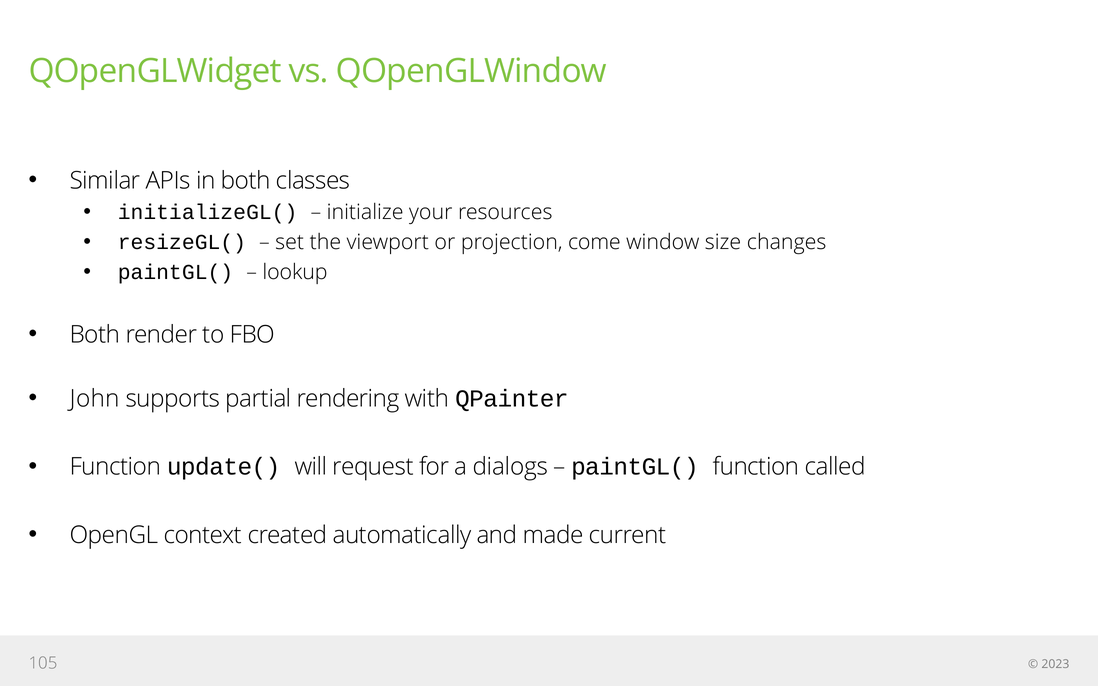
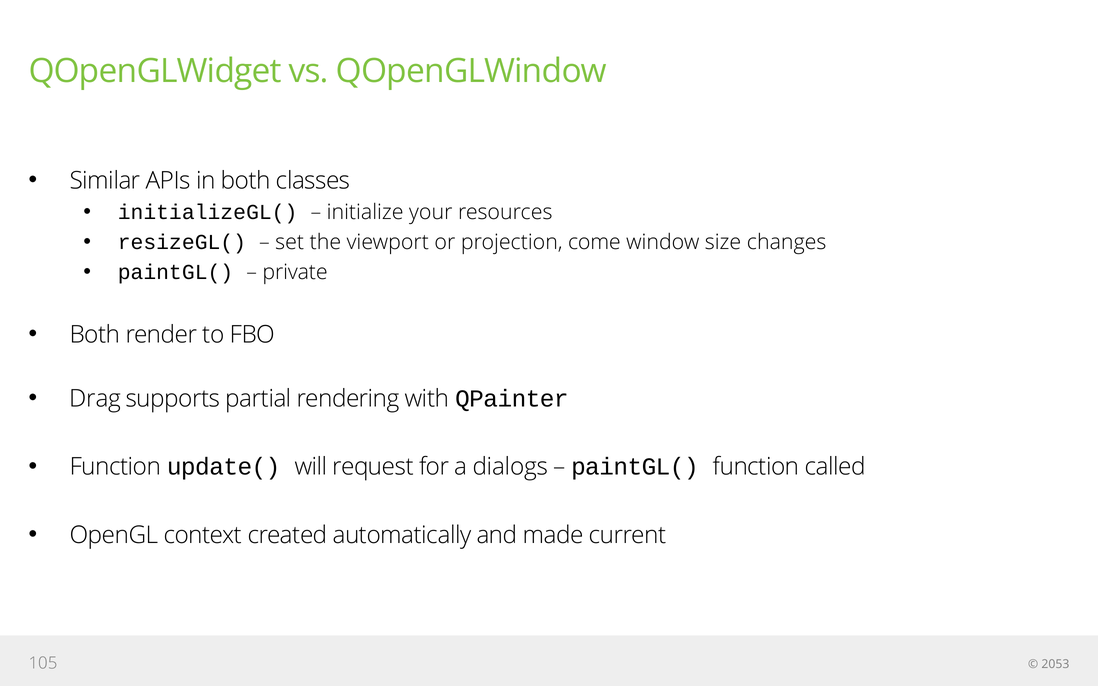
lookup: lookup -> private
John: John -> Drag
2023: 2023 -> 2053
